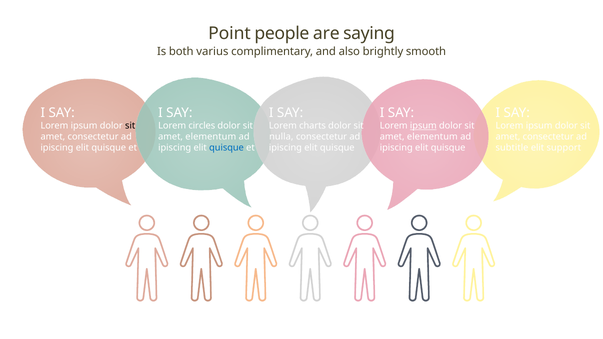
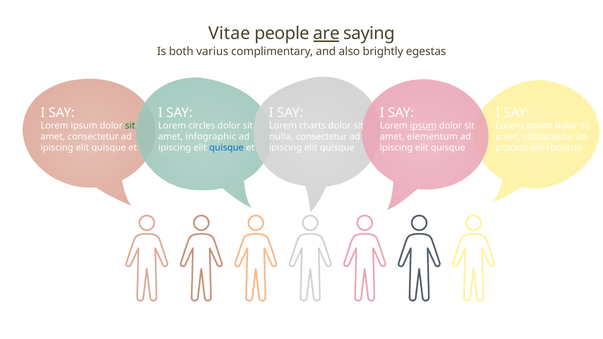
Point: Point -> Vitae
are underline: none -> present
smooth: smooth -> egestas
sit at (130, 126) colour: black -> green
elementum at (211, 137): elementum -> infographic
subtitle: subtitle -> process
support: support -> rhoncus
